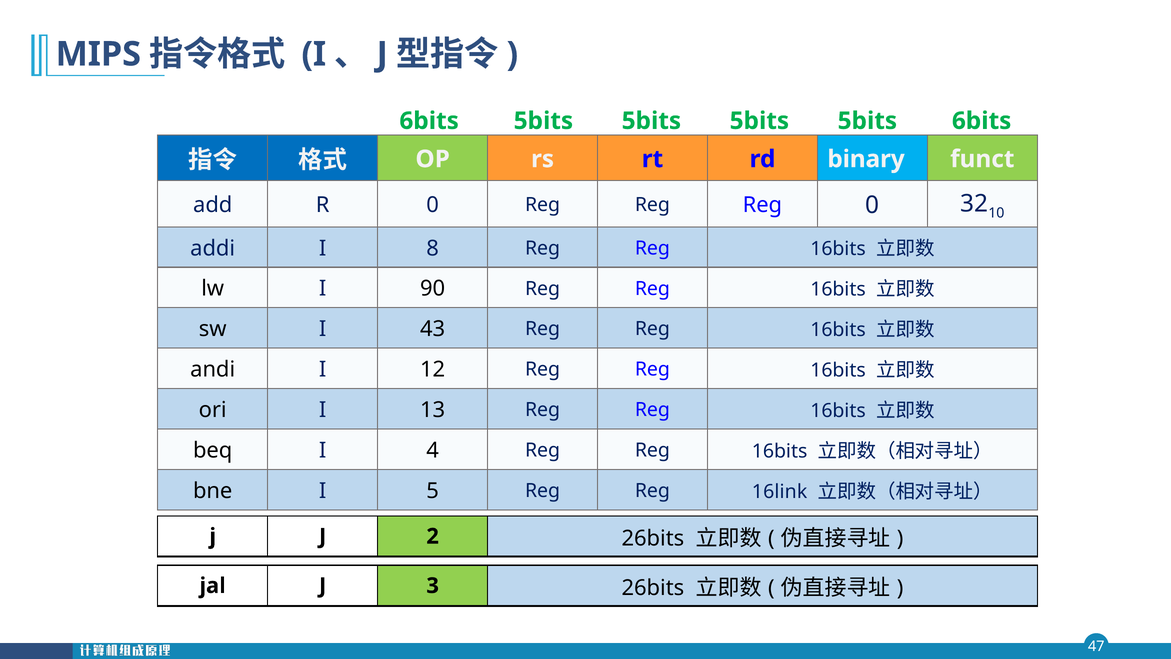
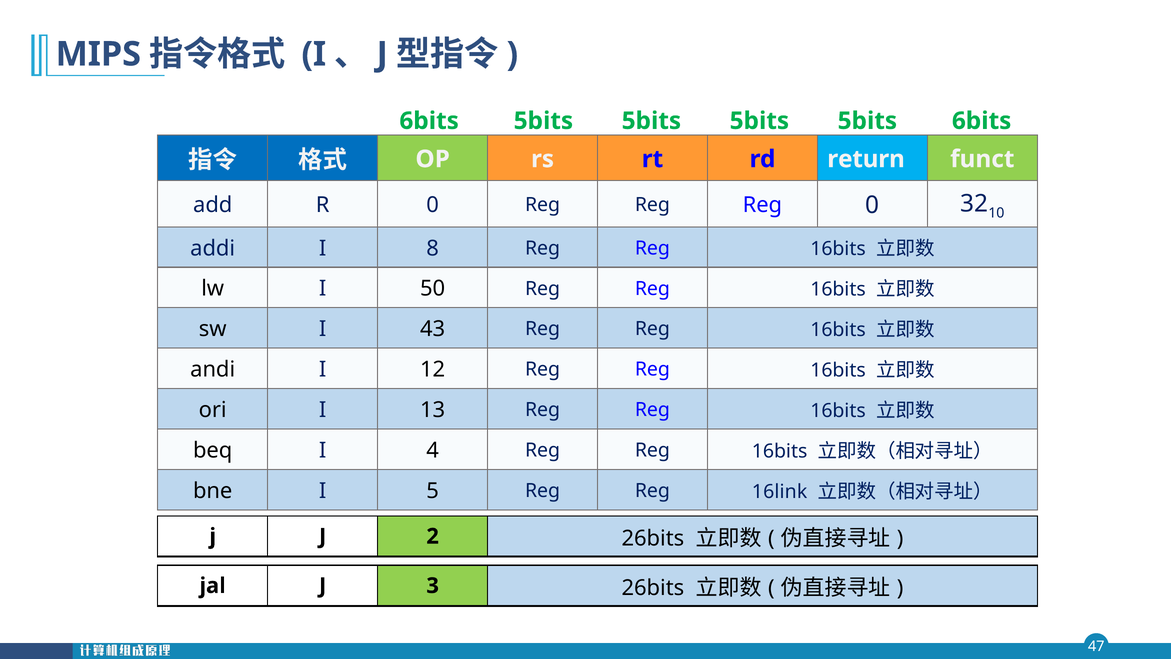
binary: binary -> return
90: 90 -> 50
